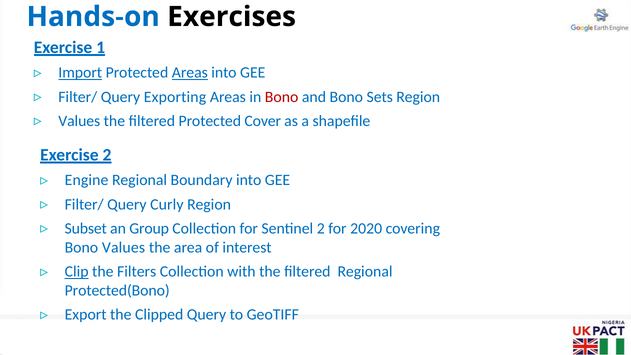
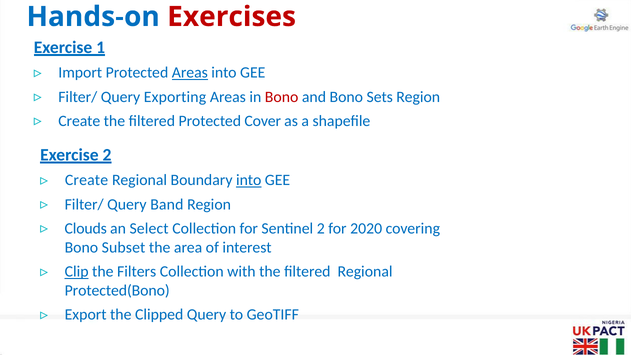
Exercises colour: black -> red
Import underline: present -> none
Values at (79, 121): Values -> Create
Engine at (87, 180): Engine -> Create
into at (249, 180) underline: none -> present
Curly: Curly -> Band
Subset: Subset -> Clouds
Group: Group -> Select
Bono Values: Values -> Subset
